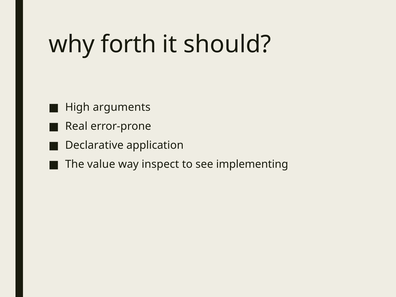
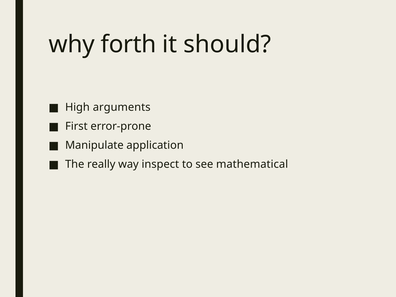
Real: Real -> First
Declarative: Declarative -> Manipulate
value: value -> really
implementing: implementing -> mathematical
